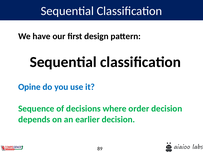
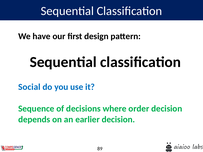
Opine: Opine -> Social
